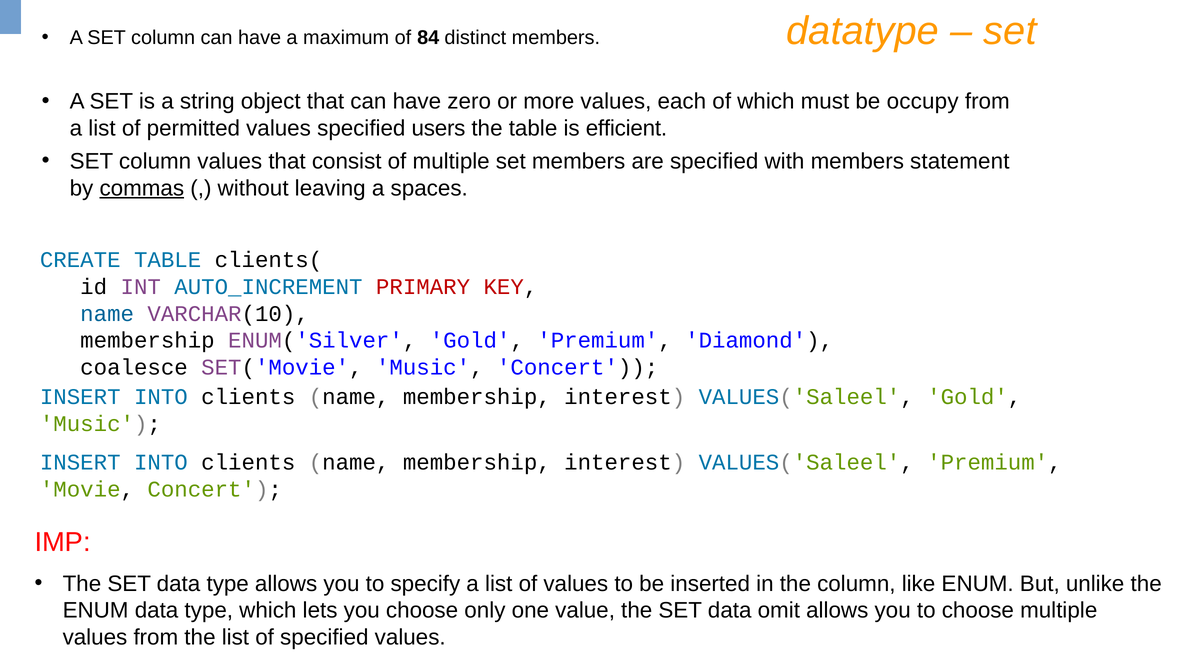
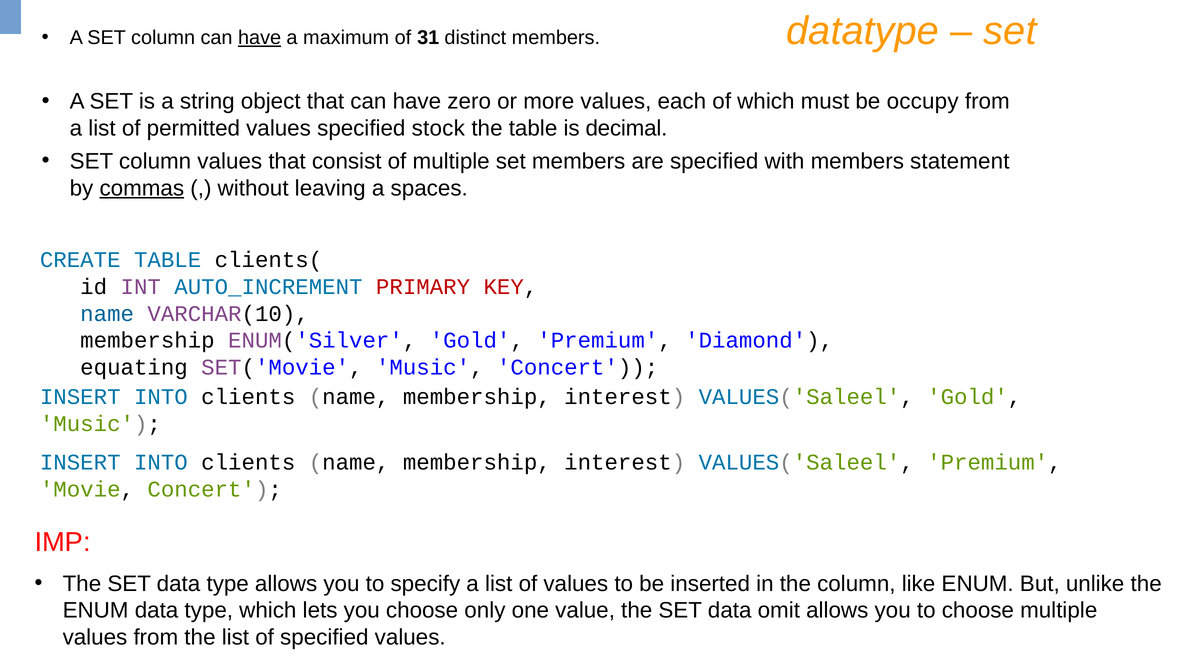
have at (260, 38) underline: none -> present
84: 84 -> 31
users: users -> stock
efficient: efficient -> decimal
coalesce: coalesce -> equating
